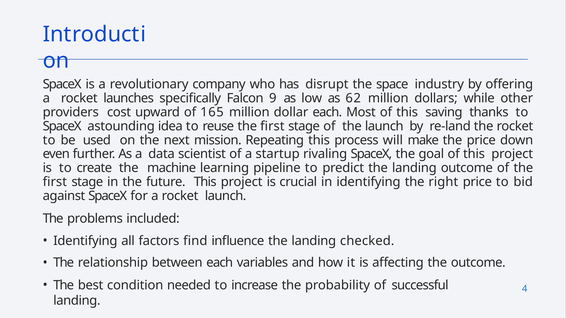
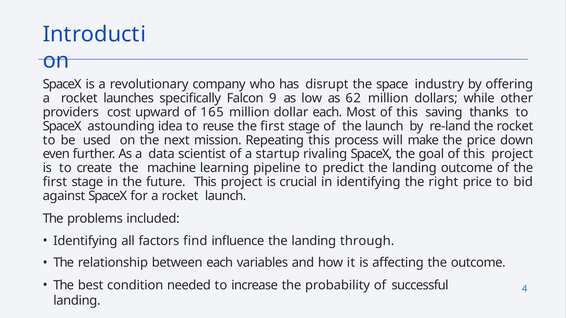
checked: checked -> through
